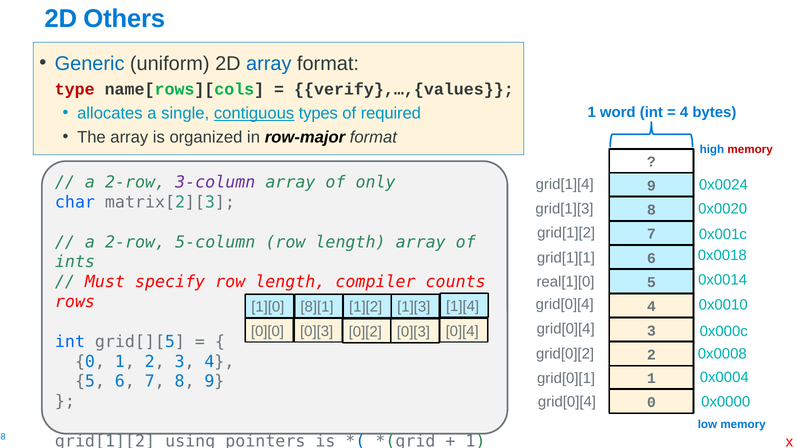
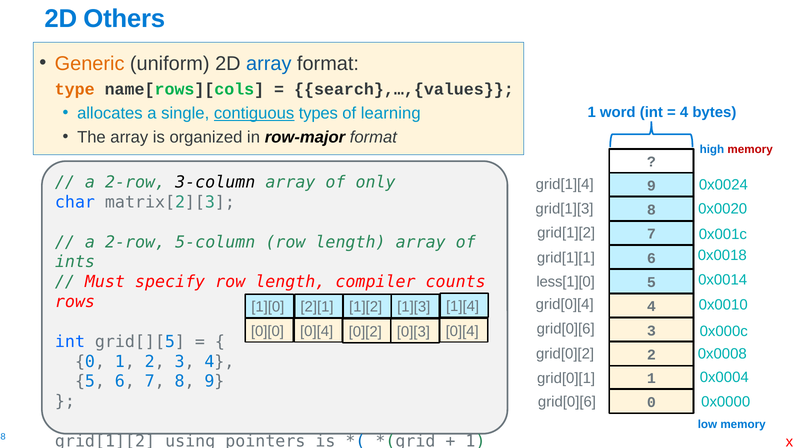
Generic colour: blue -> orange
type colour: red -> orange
verify},…,{values: verify},…,{values -> search},…,{values
required: required -> learning
3-column colour: purple -> black
real[1][0: real[1][0 -> less[1][0
8][1: 8][1 -> 2][1
grid[0][4 at (566, 329): grid[0][4 -> grid[0][6
0][0 0][3: 0][3 -> 0][4
grid[0][4 at (567, 402): grid[0][4 -> grid[0][6
